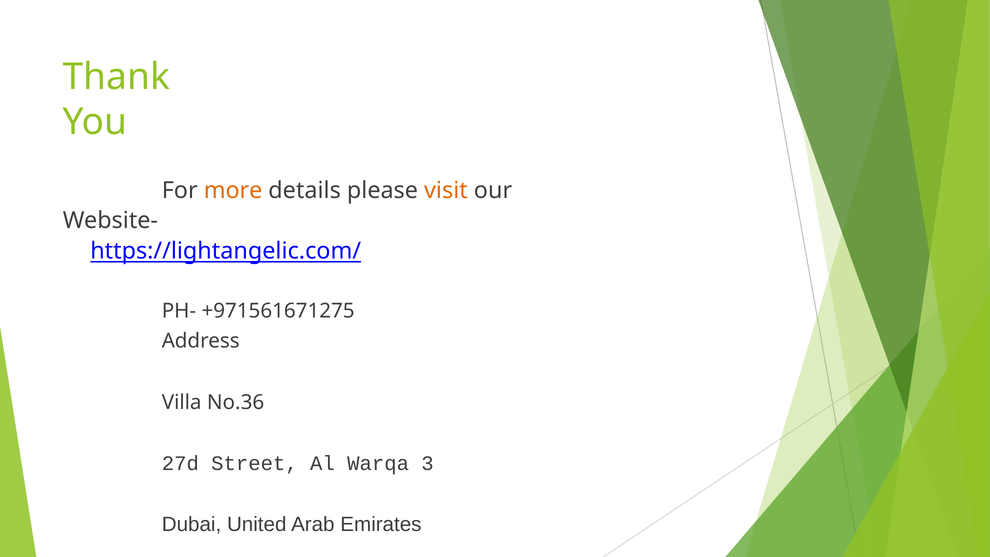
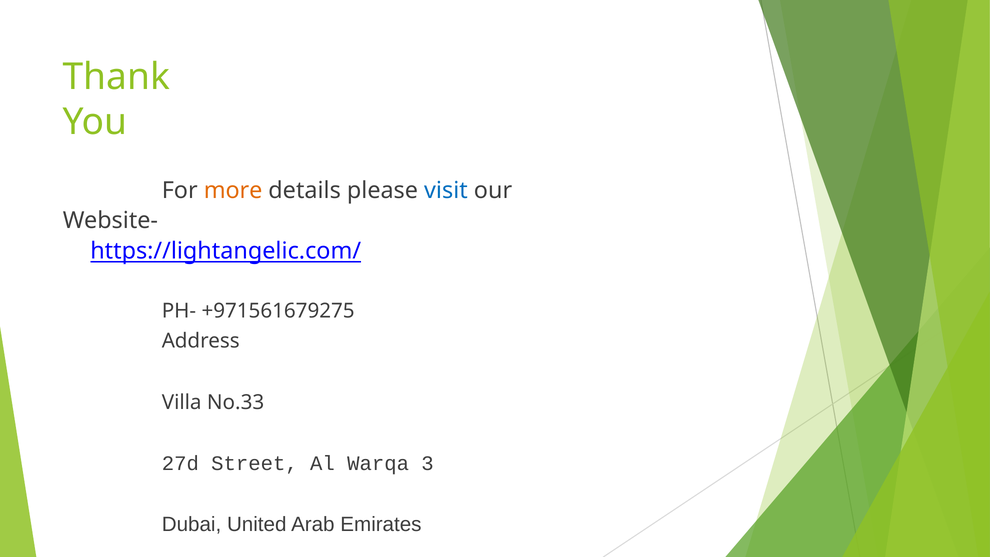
visit colour: orange -> blue
+971561671275: +971561671275 -> +971561679275
No.36: No.36 -> No.33
